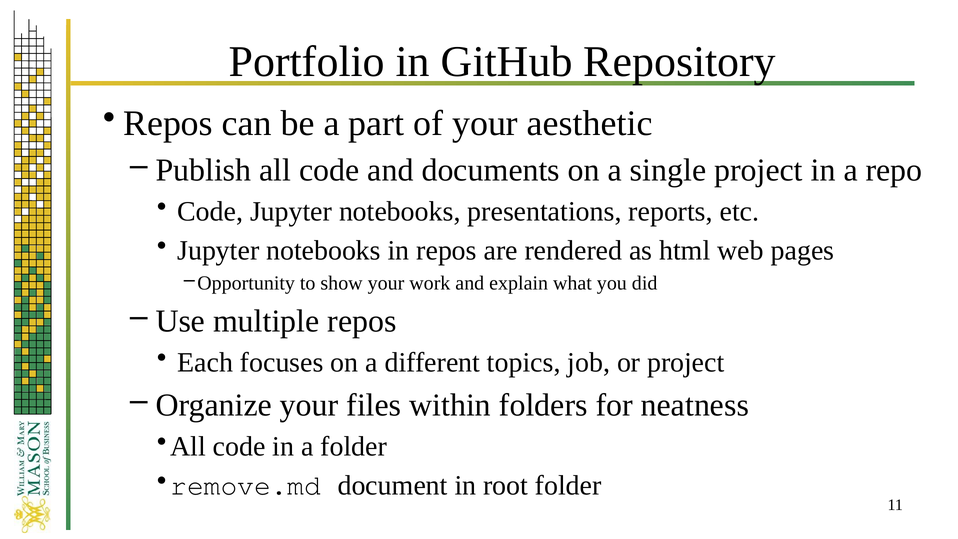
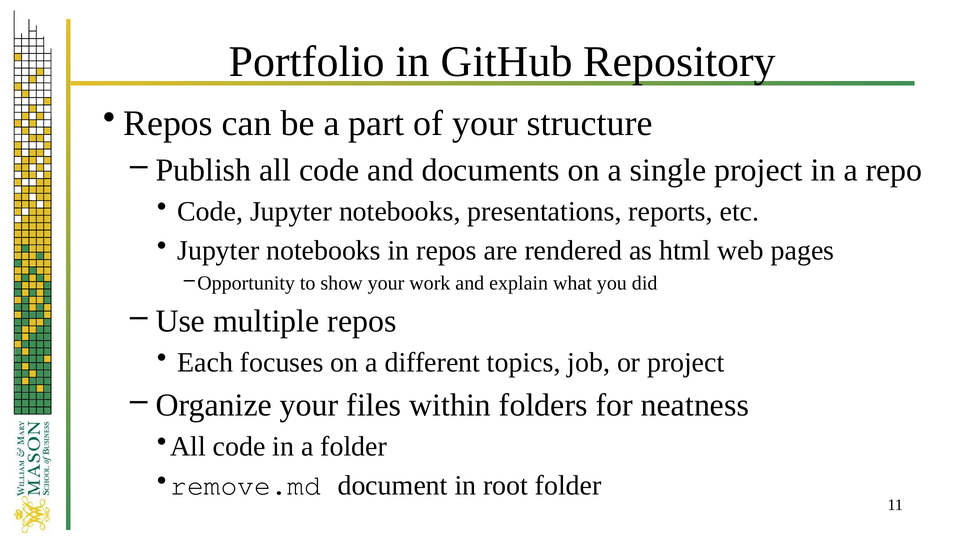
aesthetic: aesthetic -> structure
